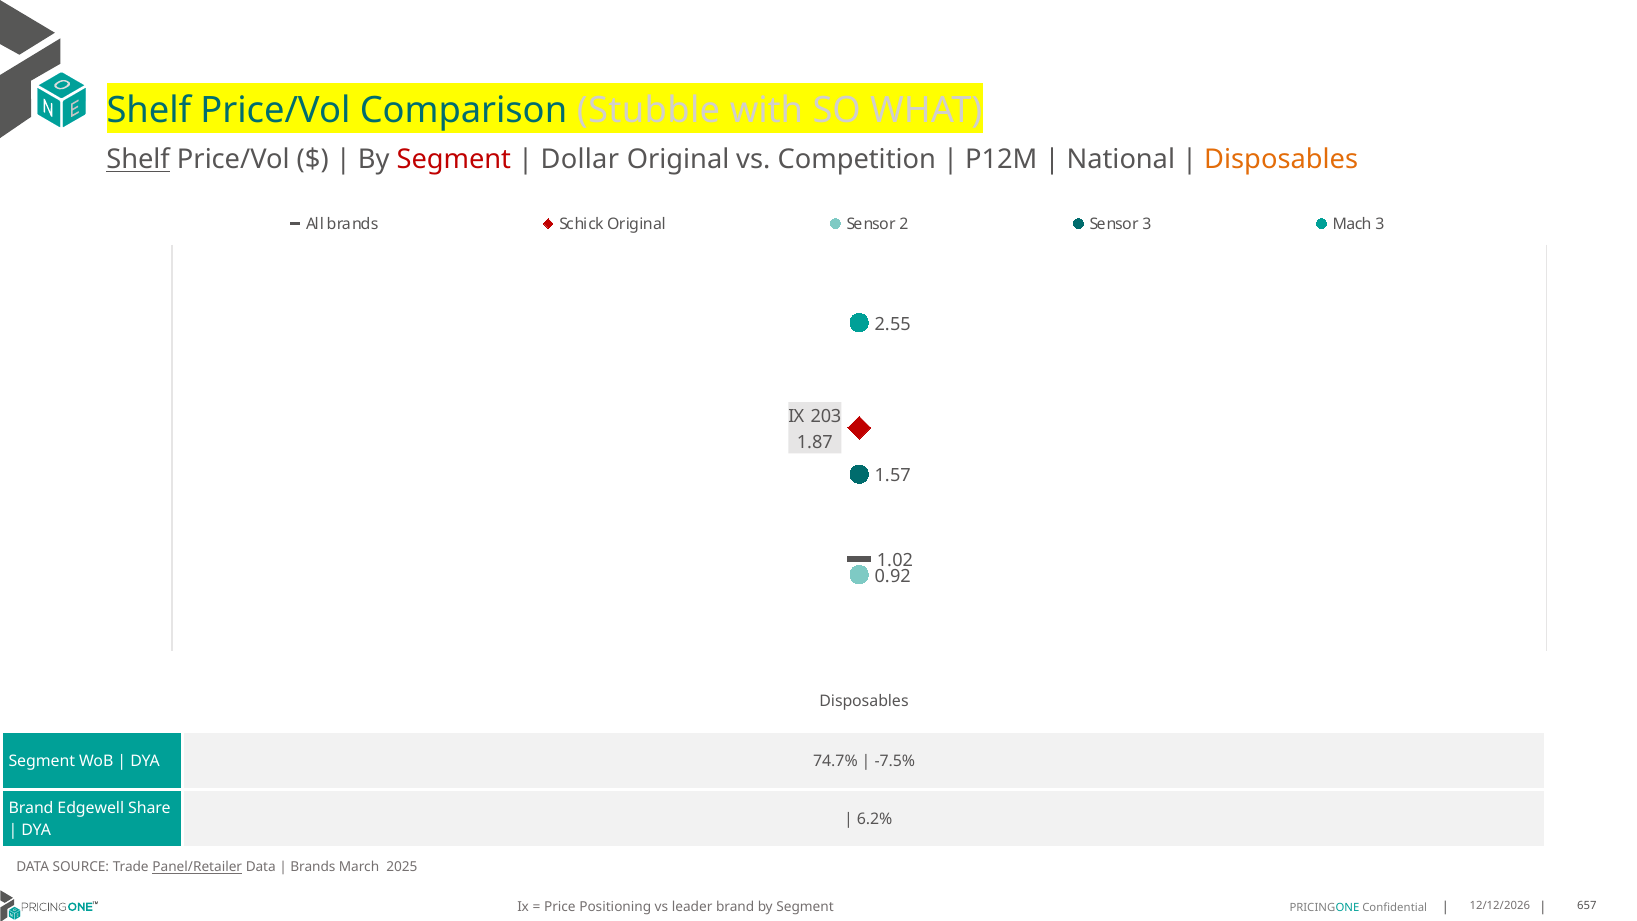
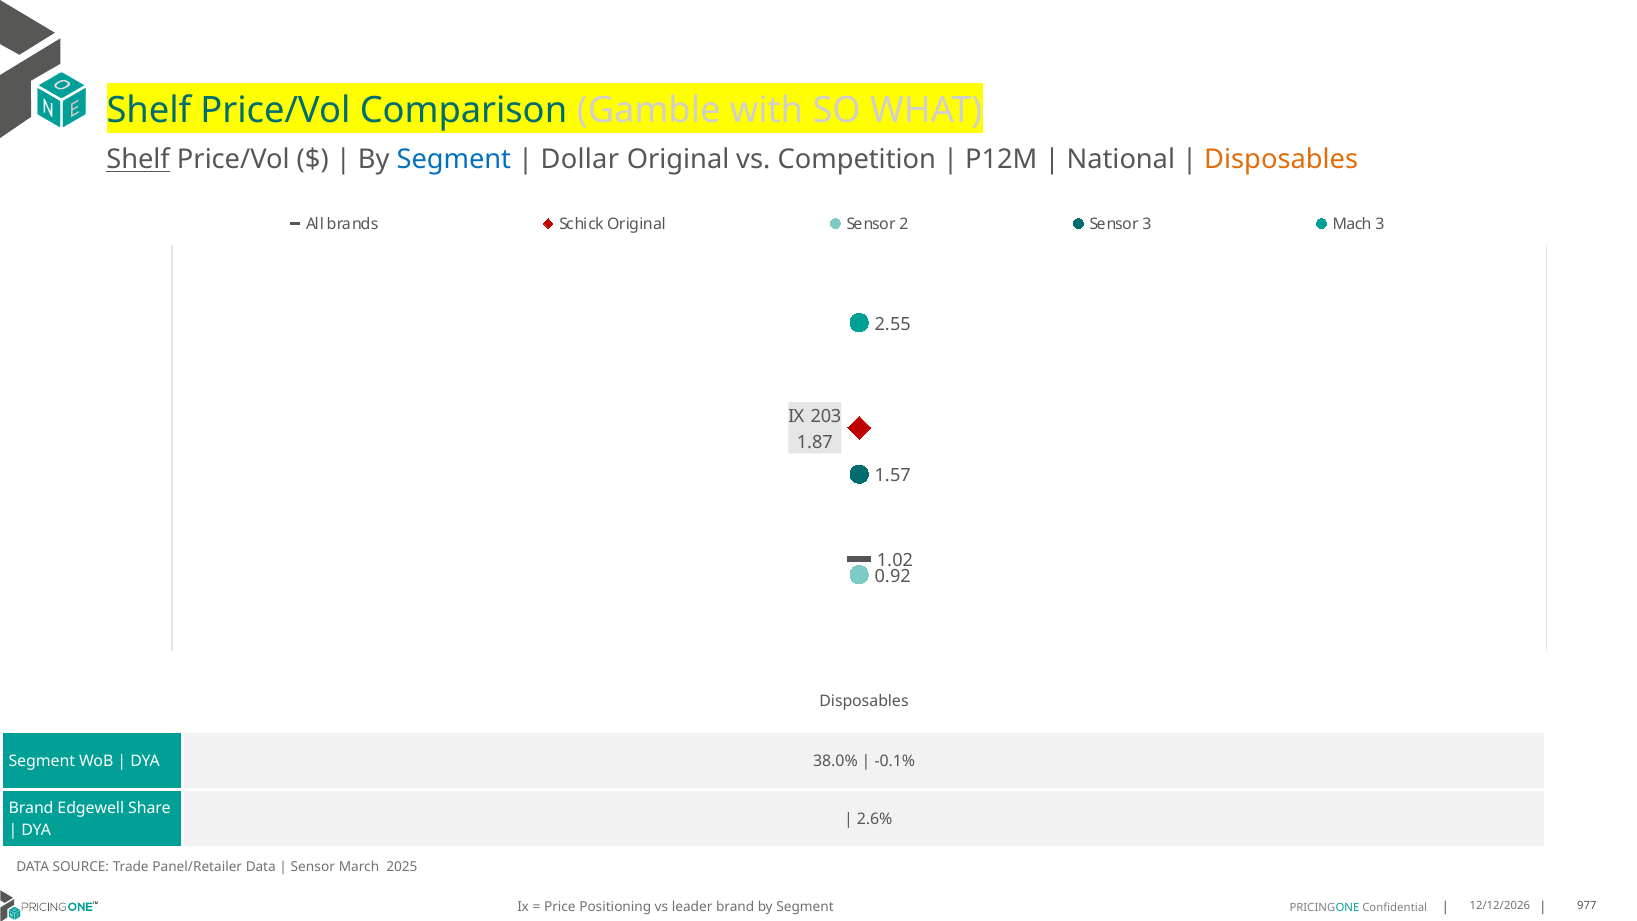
Stubble: Stubble -> Gamble
Segment at (454, 160) colour: red -> blue
74.7%: 74.7% -> 38.0%
-7.5%: -7.5% -> -0.1%
6.2%: 6.2% -> 2.6%
Panel/Retailer underline: present -> none
Brands at (313, 867): Brands -> Sensor
657: 657 -> 977
